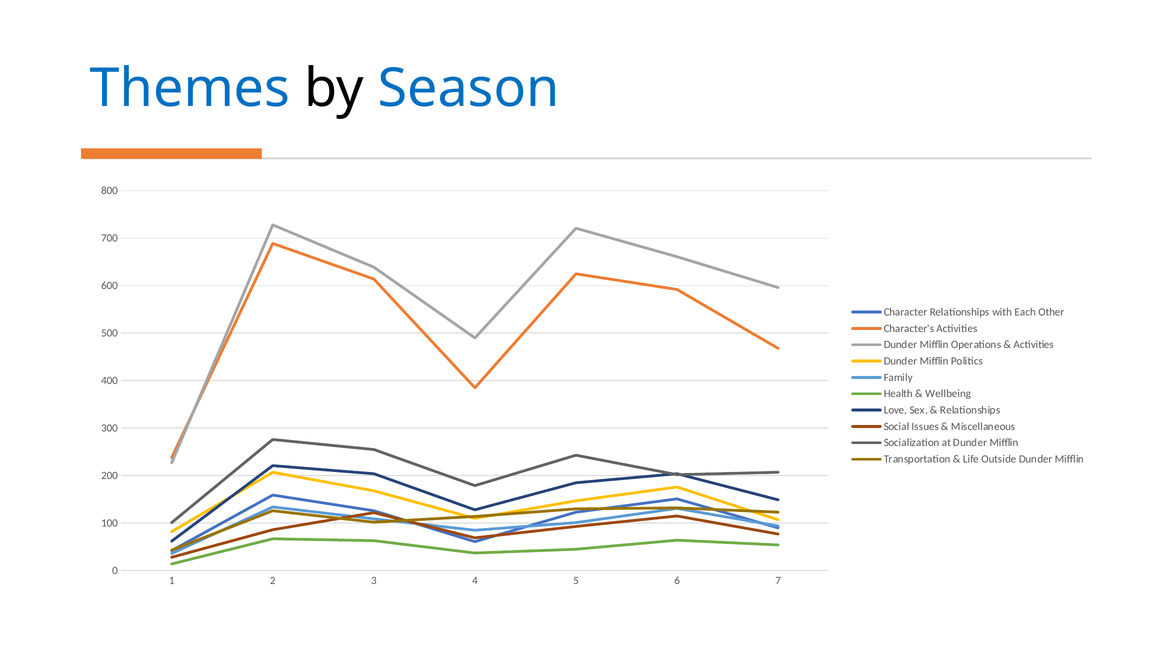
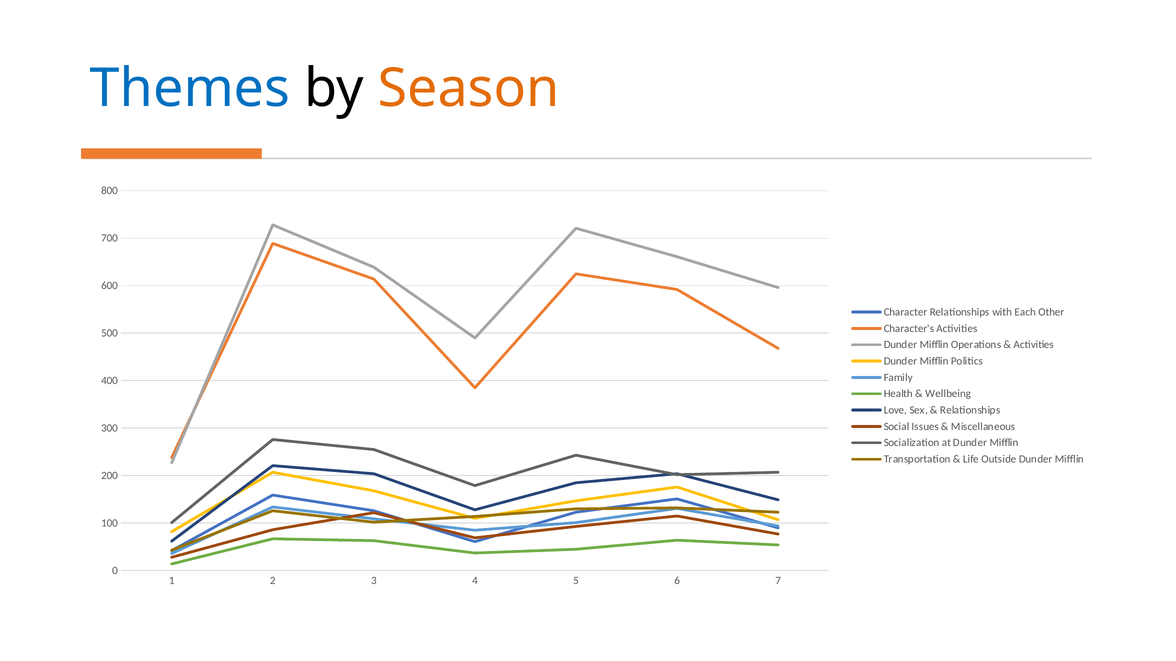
Season colour: blue -> orange
